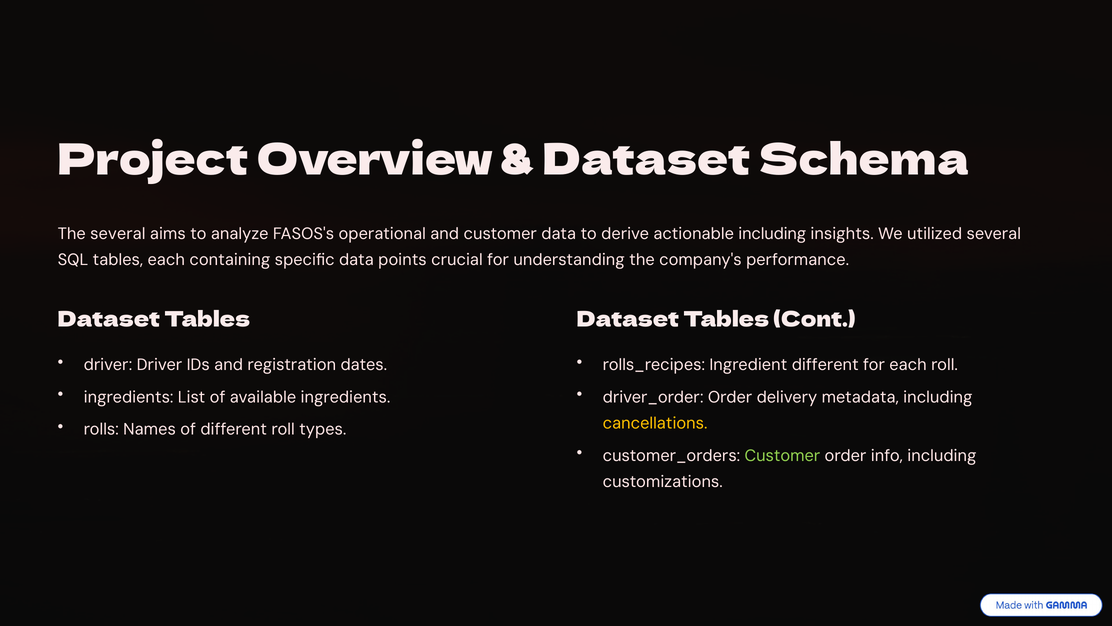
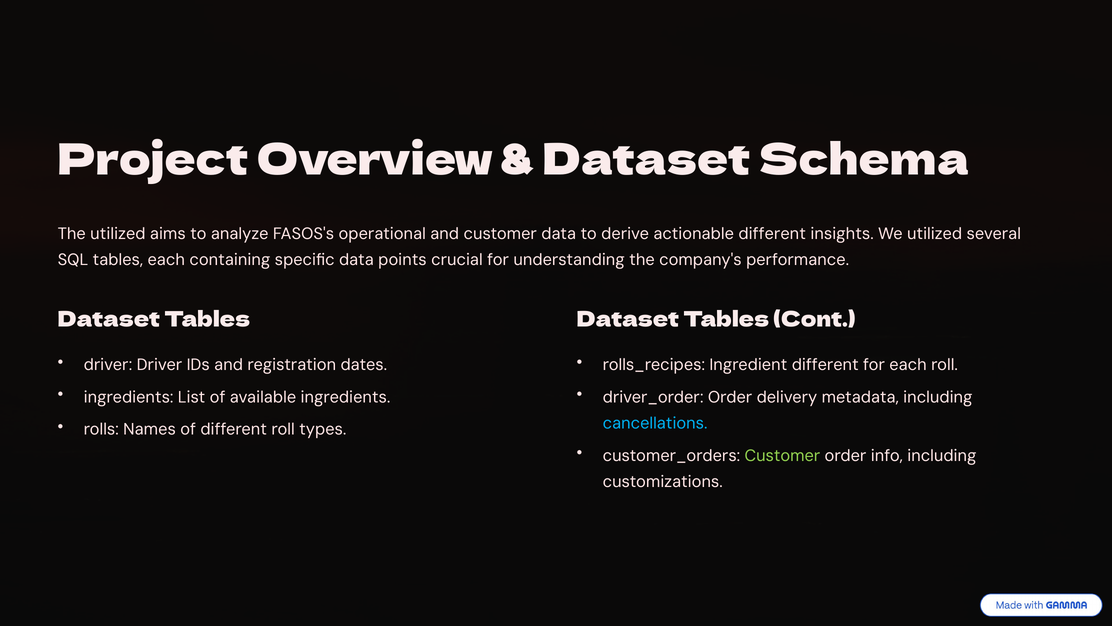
The several: several -> utilized
actionable including: including -> different
cancellations colour: yellow -> light blue
